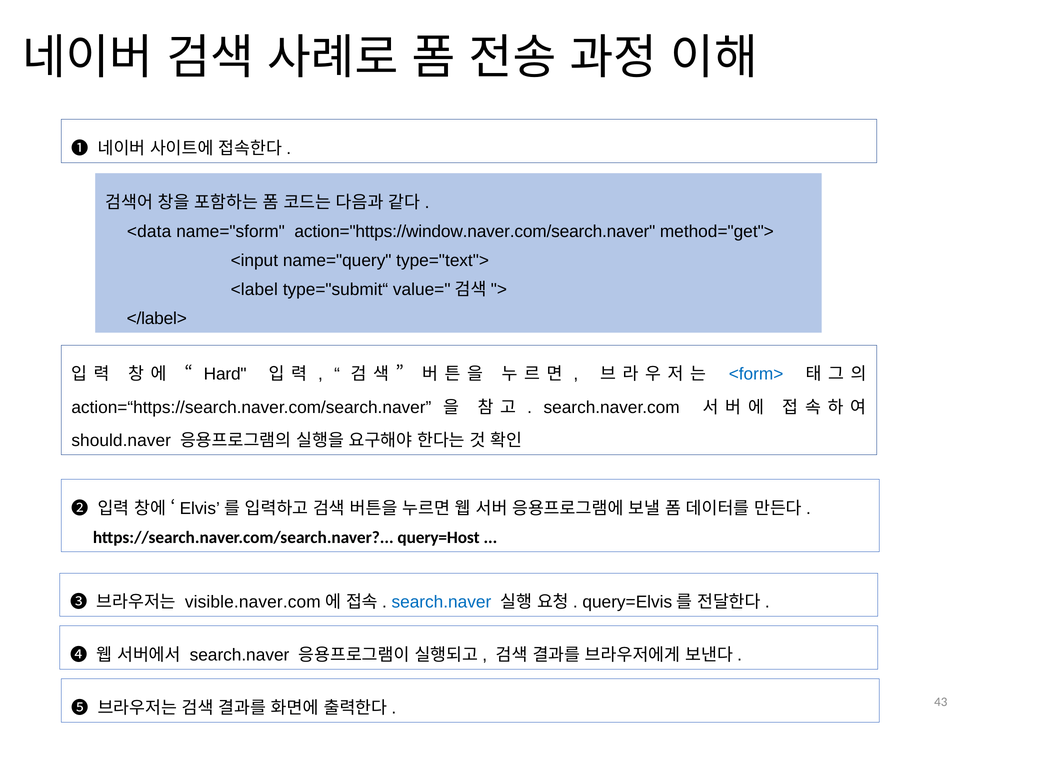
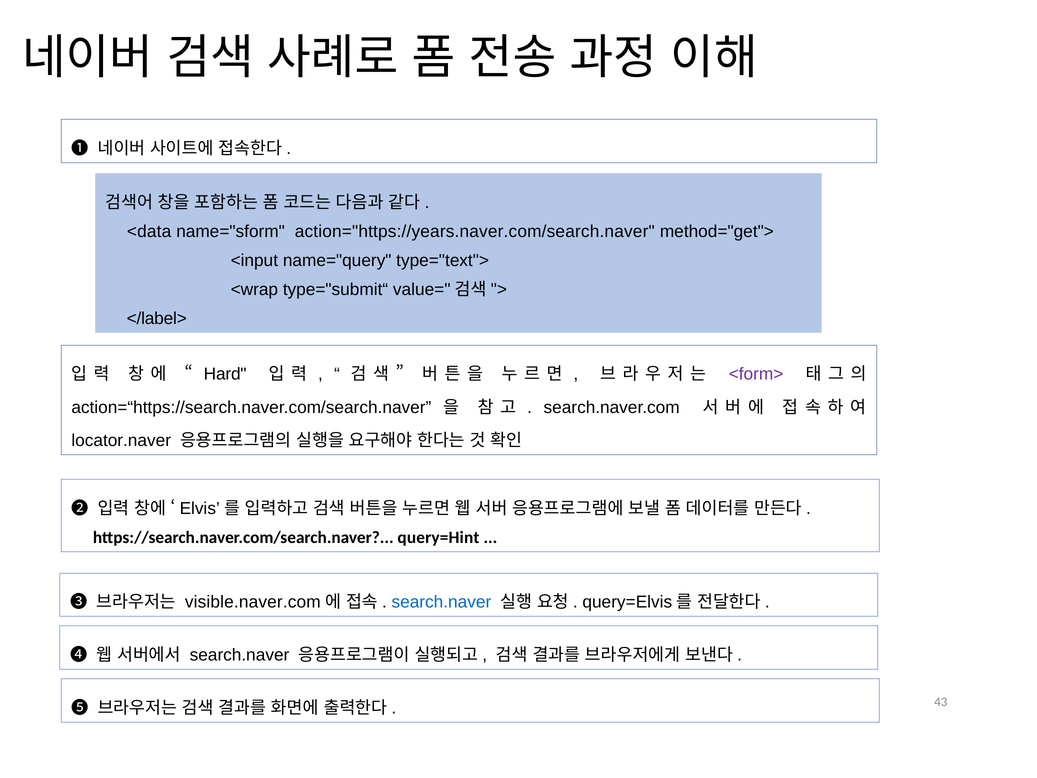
action="https://window.naver.com/search.naver: action="https://window.naver.com/search.naver -> action="https://years.naver.com/search.naver
<label: <label -> <wrap
<form> colour: blue -> purple
should.naver: should.naver -> locator.naver
query=Host: query=Host -> query=Hint
